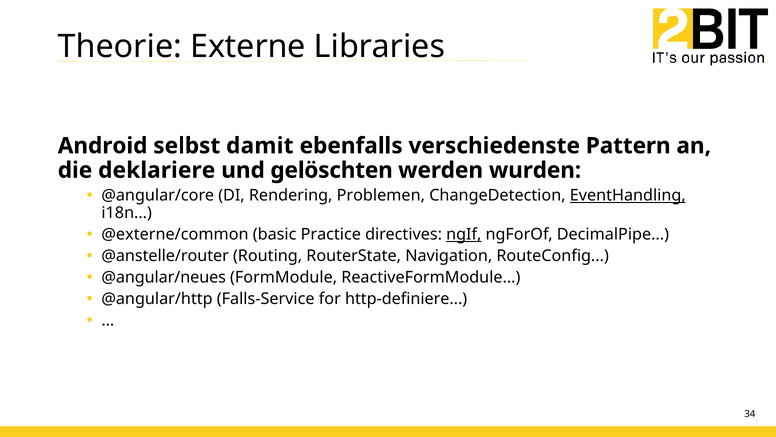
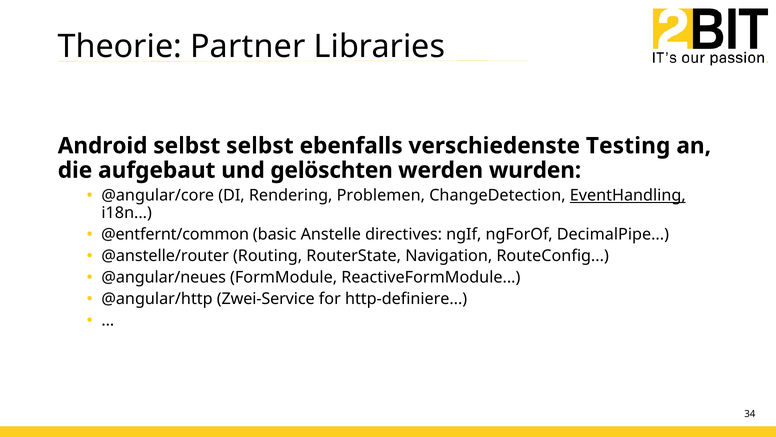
Externe: Externe -> Partner
selbst damit: damit -> selbst
Pattern: Pattern -> Testing
deklariere: deklariere -> aufgebaut
@externe/common: @externe/common -> @entfernt/common
Practice: Practice -> Anstelle
ngIf underline: present -> none
Falls-Service: Falls-Service -> Zwei-Service
